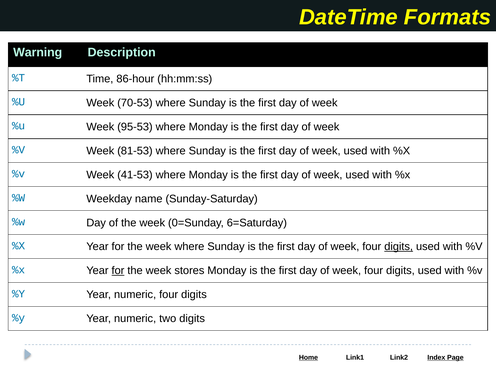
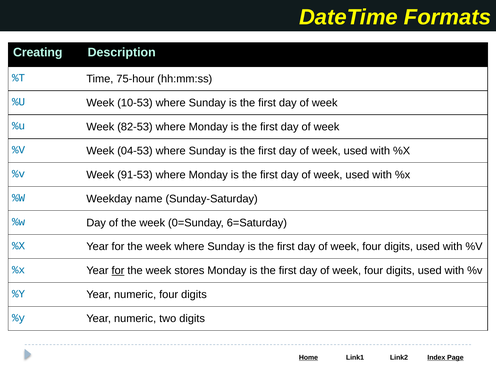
Warning: Warning -> Creating
86-hour: 86-hour -> 75-hour
70-53: 70-53 -> 10-53
95-53: 95-53 -> 82-53
81-53: 81-53 -> 04-53
41-53: 41-53 -> 91-53
digits at (399, 247) underline: present -> none
